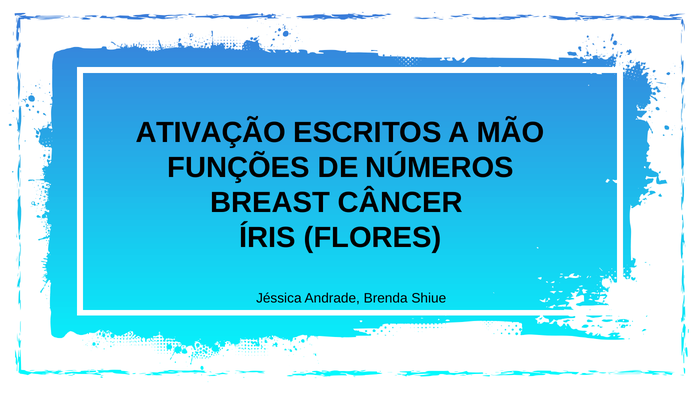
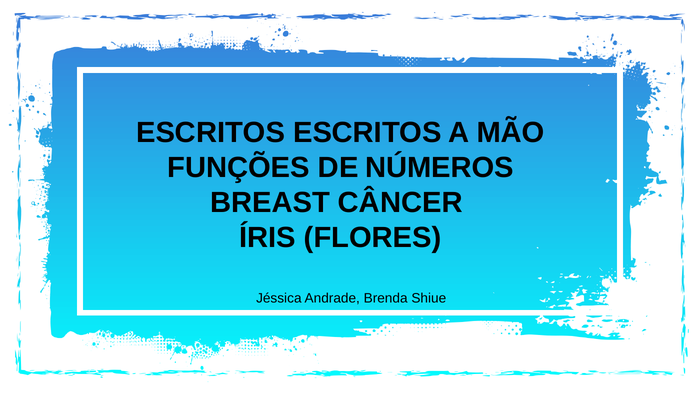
ATIVAÇÃO at (211, 133): ATIVAÇÃO -> ESCRITOS
